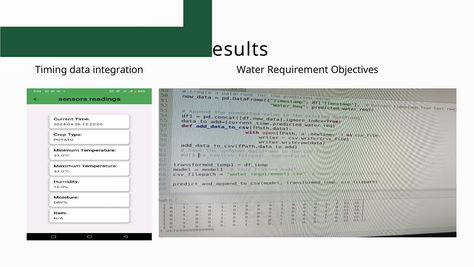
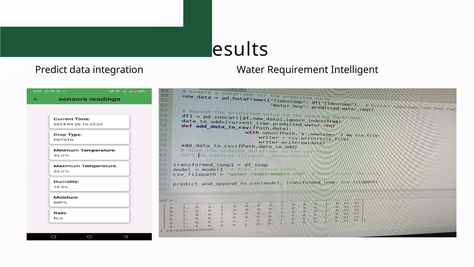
Timing: Timing -> Predict
Objectives: Objectives -> Intelligent
